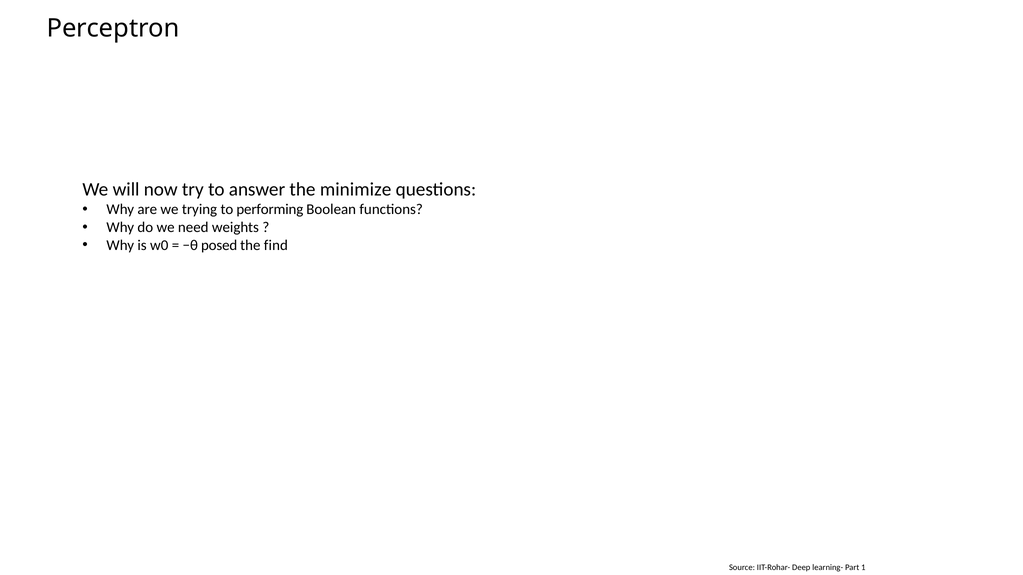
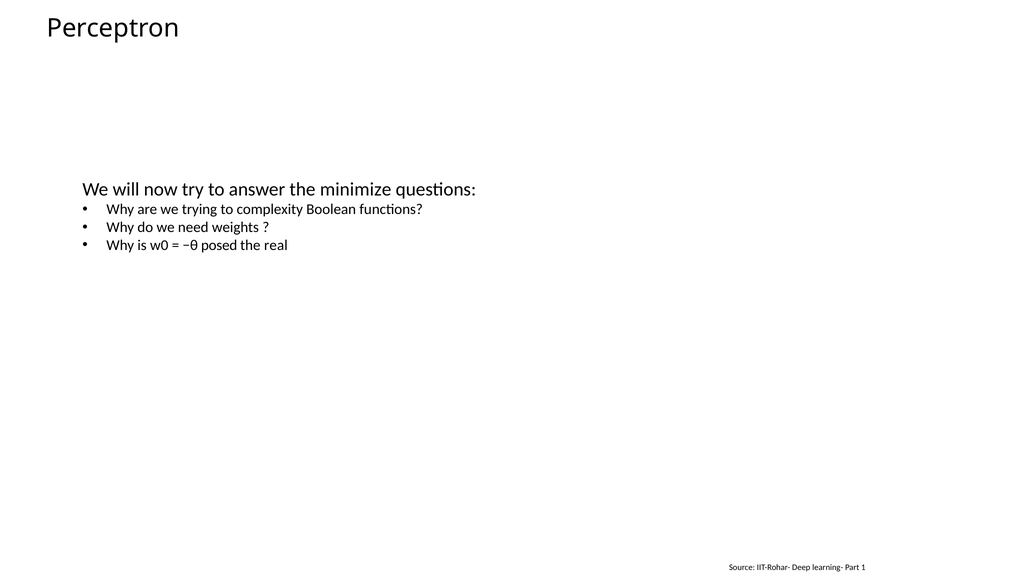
performing: performing -> complexity
find: find -> real
